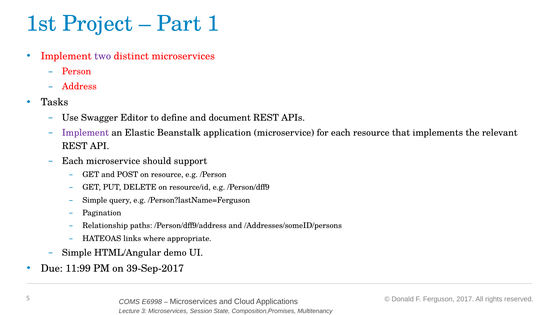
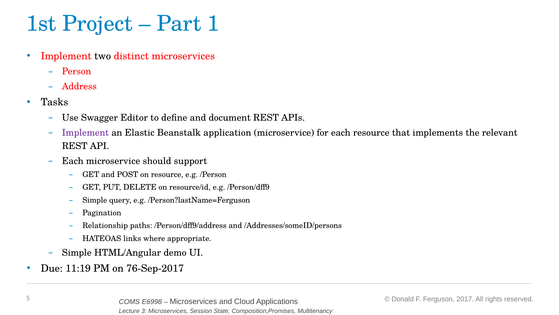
two colour: purple -> black
11:99: 11:99 -> 11:19
39-Sep-2017: 39-Sep-2017 -> 76-Sep-2017
